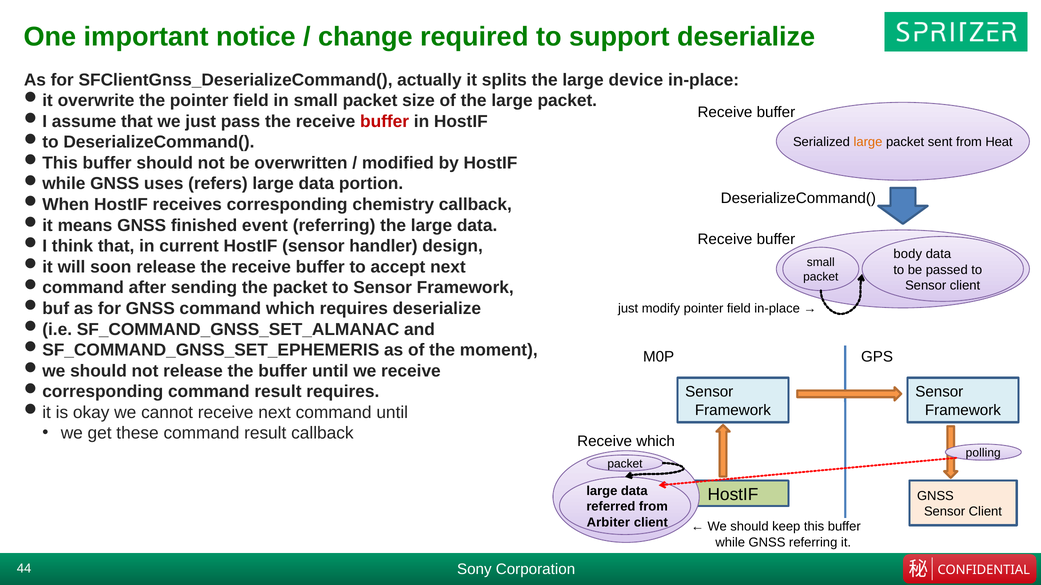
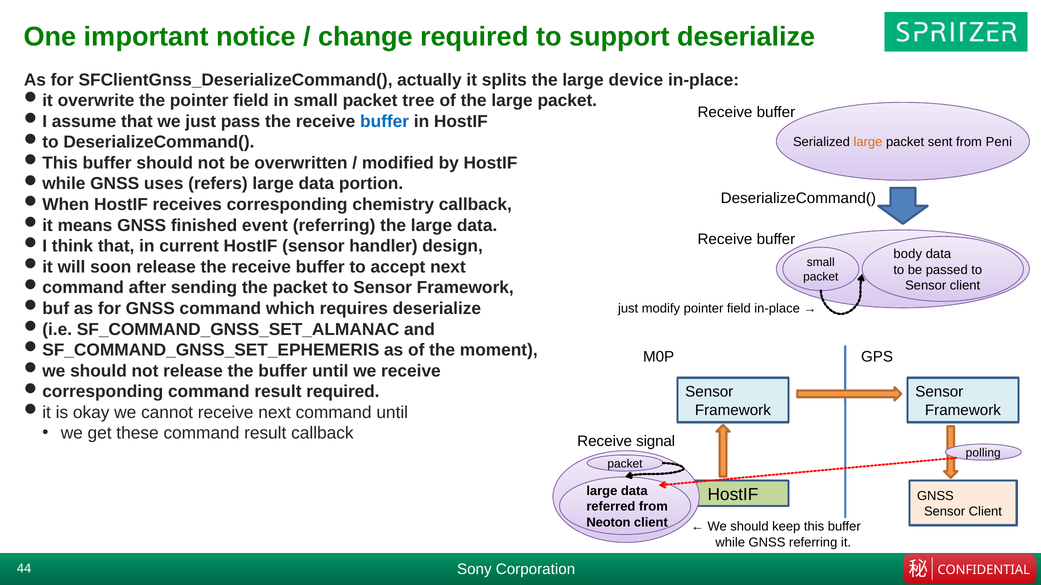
size: size -> tree
buffer at (385, 121) colour: red -> blue
Heat: Heat -> Peni
result requires: requires -> required
Receive which: which -> signal
Arbiter: Arbiter -> Neoton
